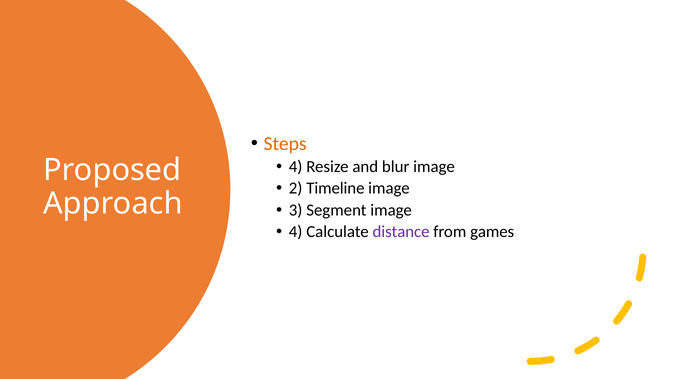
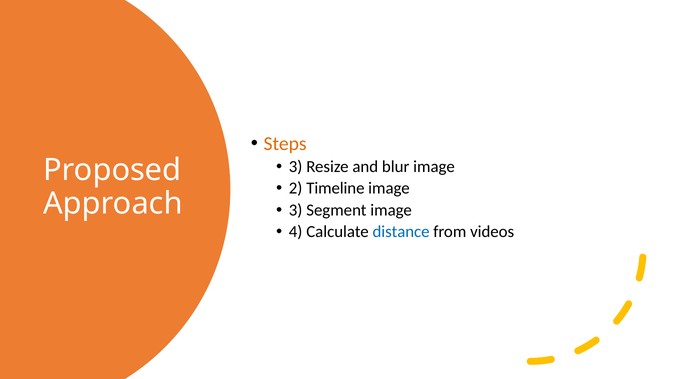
4 at (296, 167): 4 -> 3
distance colour: purple -> blue
games: games -> videos
